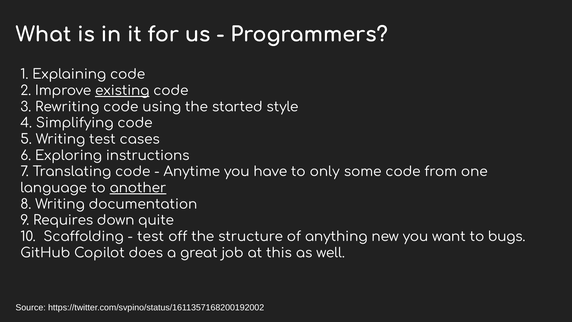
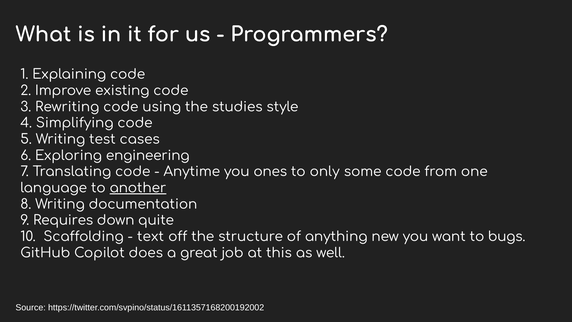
existing underline: present -> none
started: started -> studies
instructions: instructions -> engineering
have: have -> ones
test at (151, 237): test -> text
